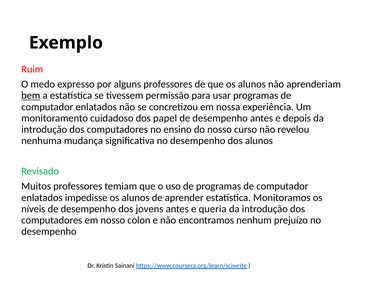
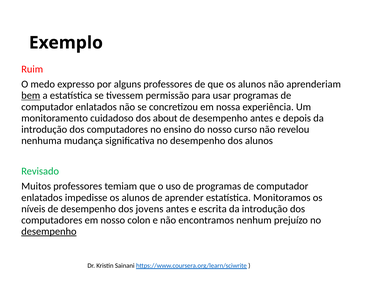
papel: papel -> about
queria: queria -> escrita
desempenho at (49, 231) underline: none -> present
